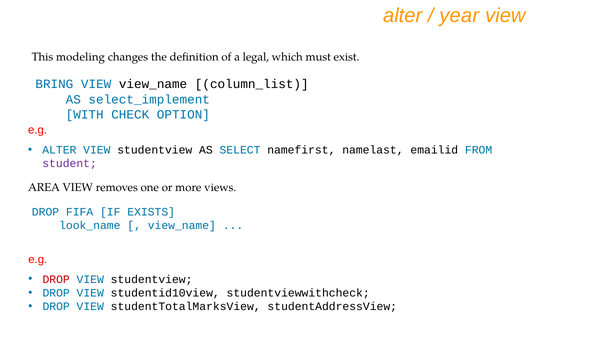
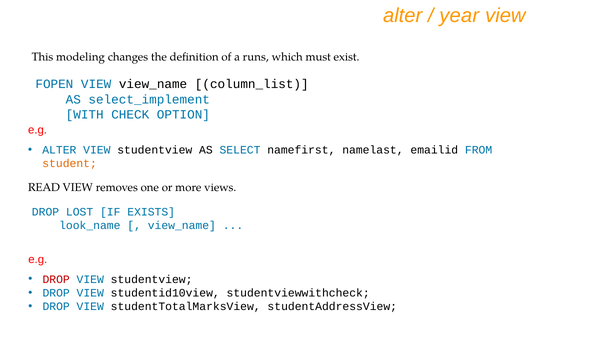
legal: legal -> runs
BRING: BRING -> FOPEN
student colour: purple -> orange
AREA: AREA -> READ
FIFA: FIFA -> LOST
